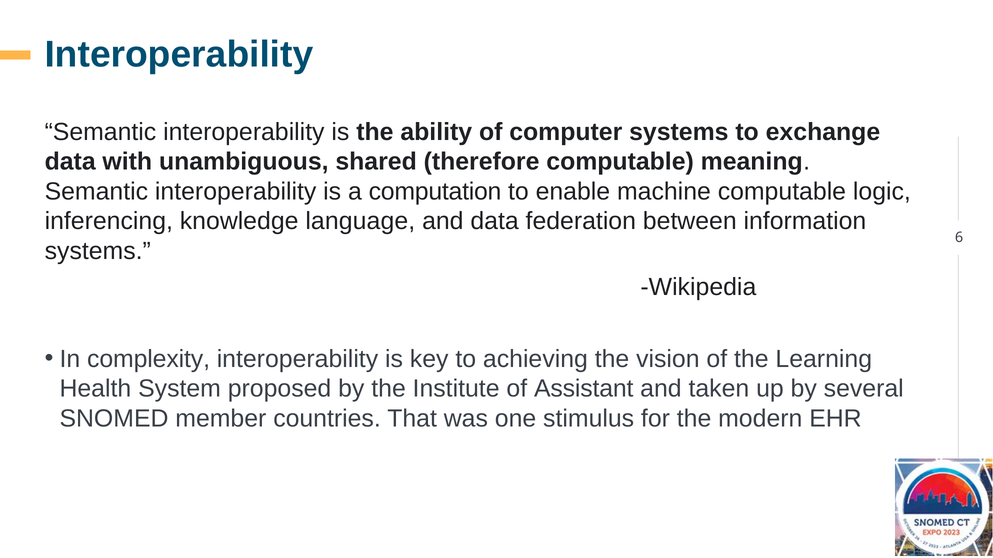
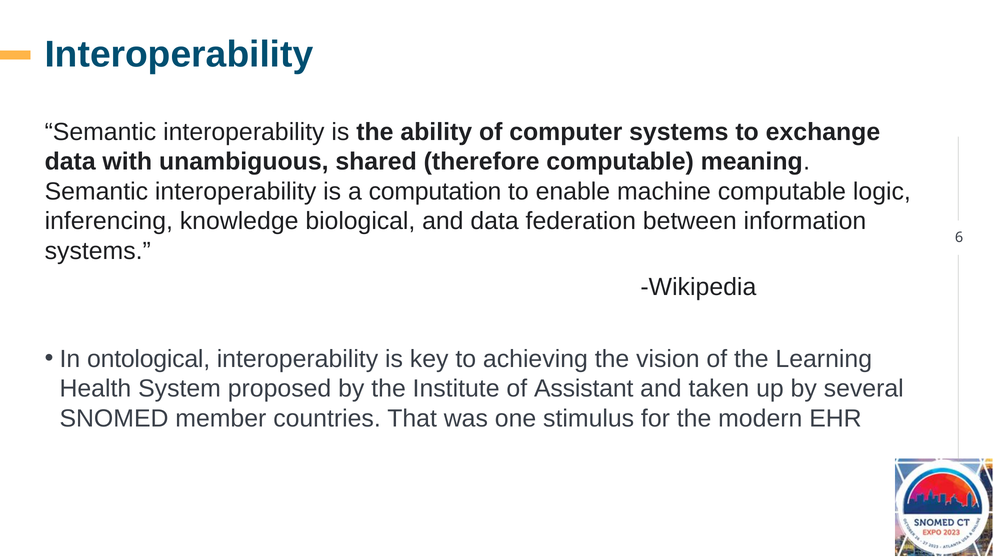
language: language -> biological
complexity: complexity -> ontological
